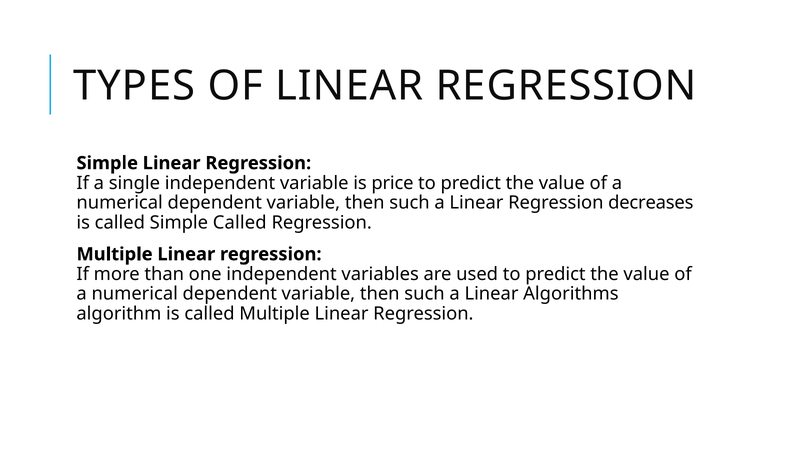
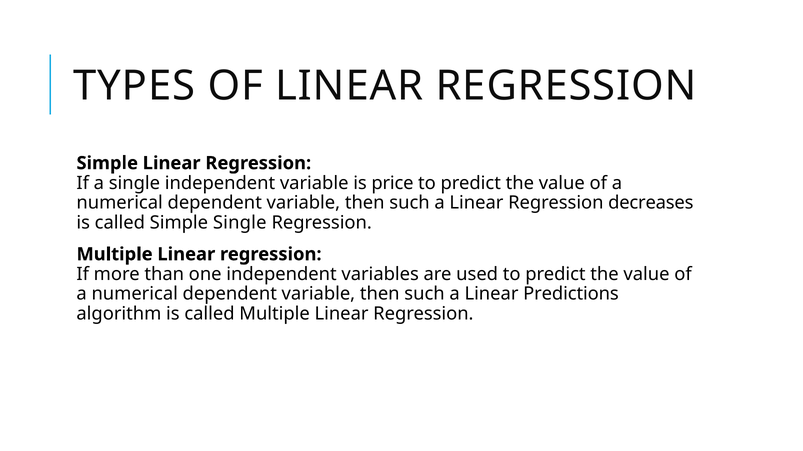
Simple Called: Called -> Single
Algorithms: Algorithms -> Predictions
